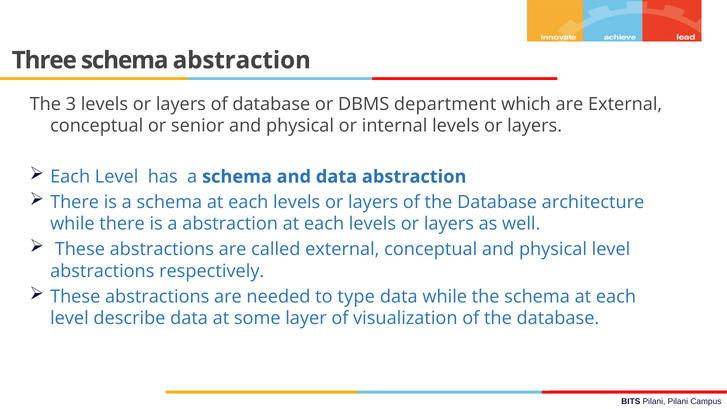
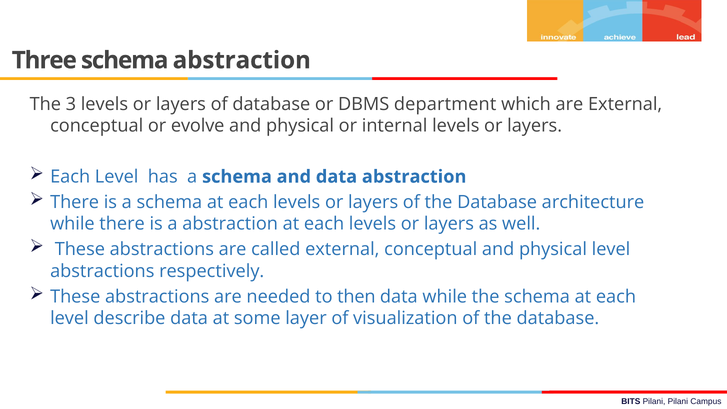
senior: senior -> evolve
type: type -> then
